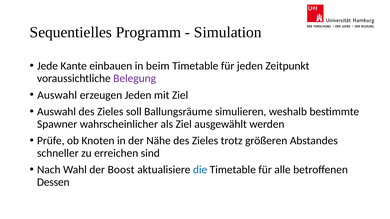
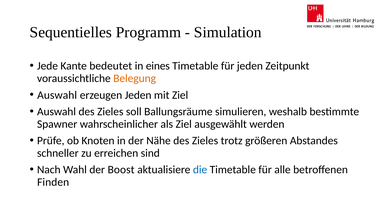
einbauen: einbauen -> bedeutet
beim: beim -> eines
Belegung colour: purple -> orange
Dessen: Dessen -> Finden
